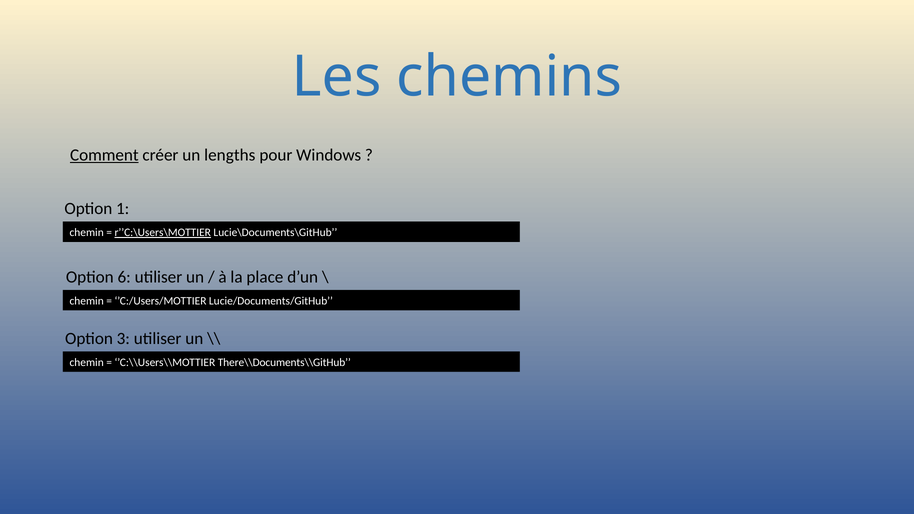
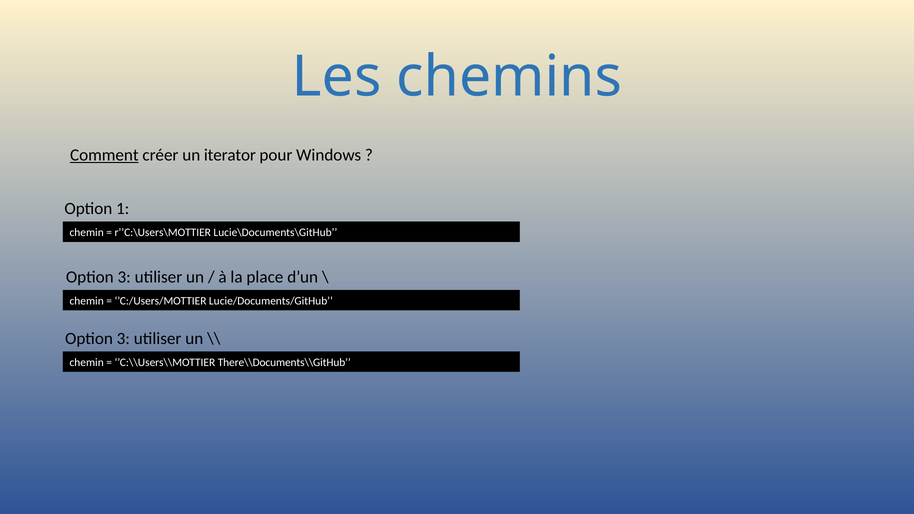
lengths: lengths -> iterator
r’’C:\Users\MOTTIER underline: present -> none
6 at (124, 277): 6 -> 3
